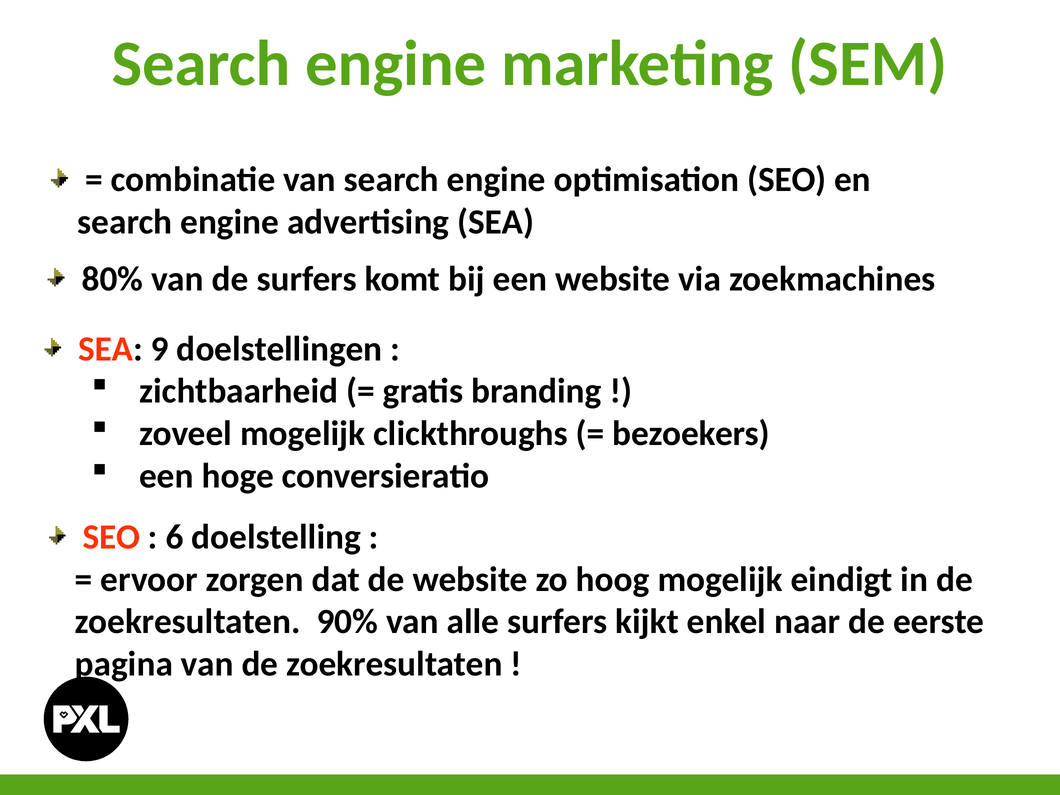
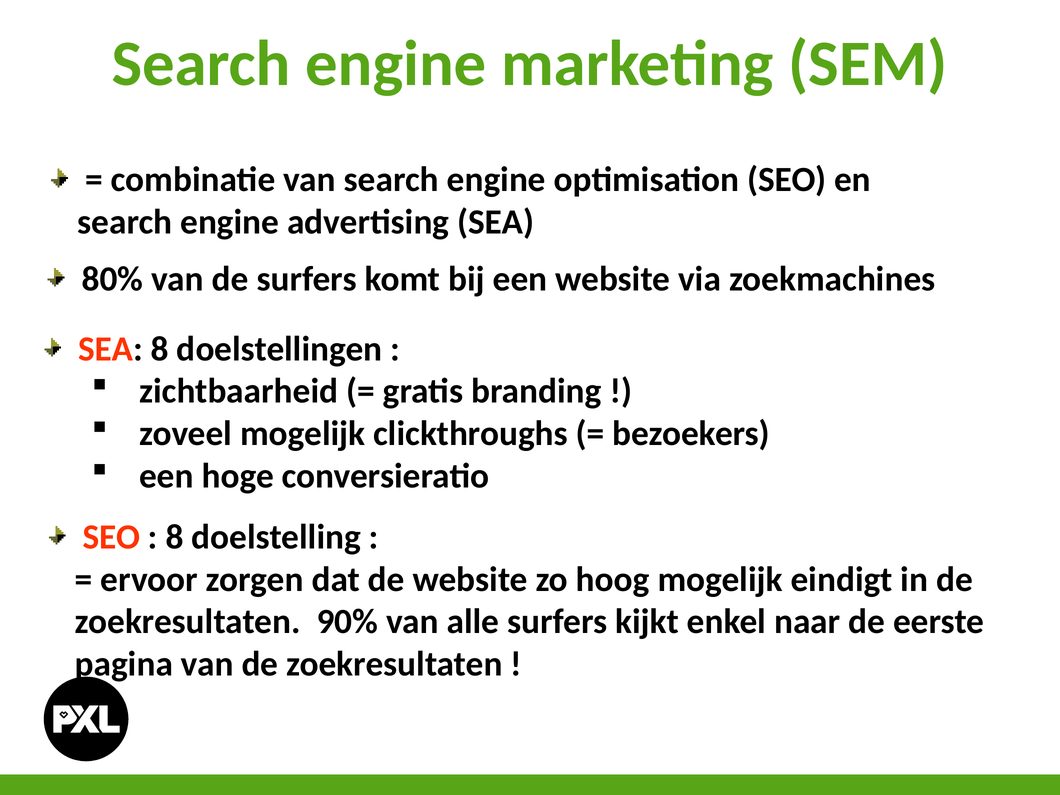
SEA 9: 9 -> 8
6 at (175, 537): 6 -> 8
